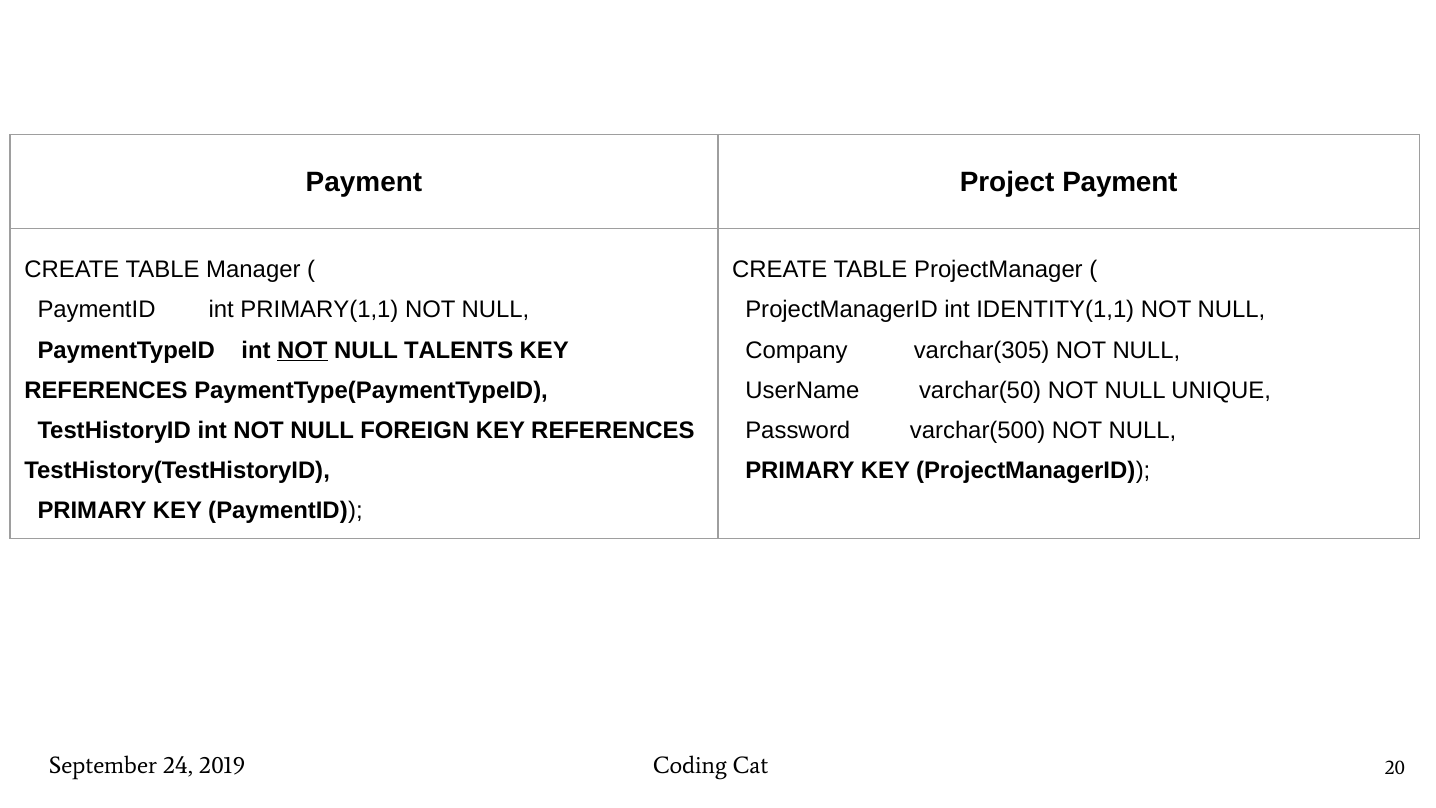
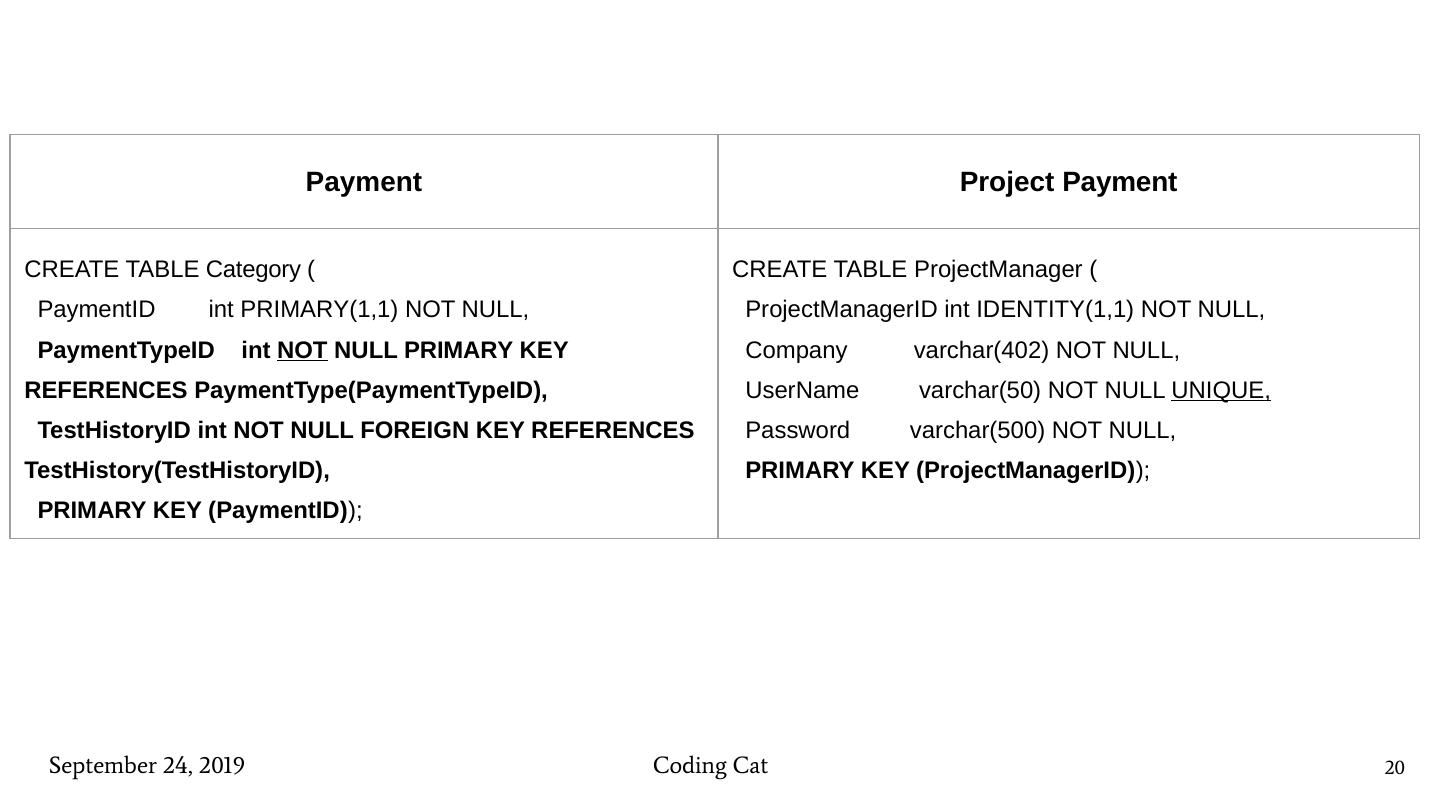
Manager: Manager -> Category
TALENTS at (459, 350): TALENTS -> PRIMARY
varchar(305: varchar(305 -> varchar(402
UNIQUE underline: none -> present
